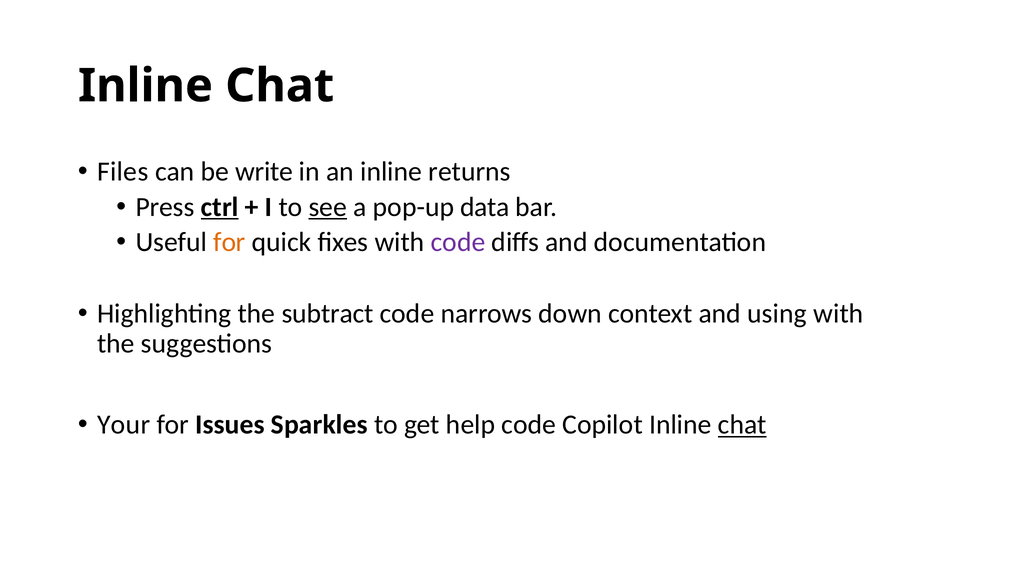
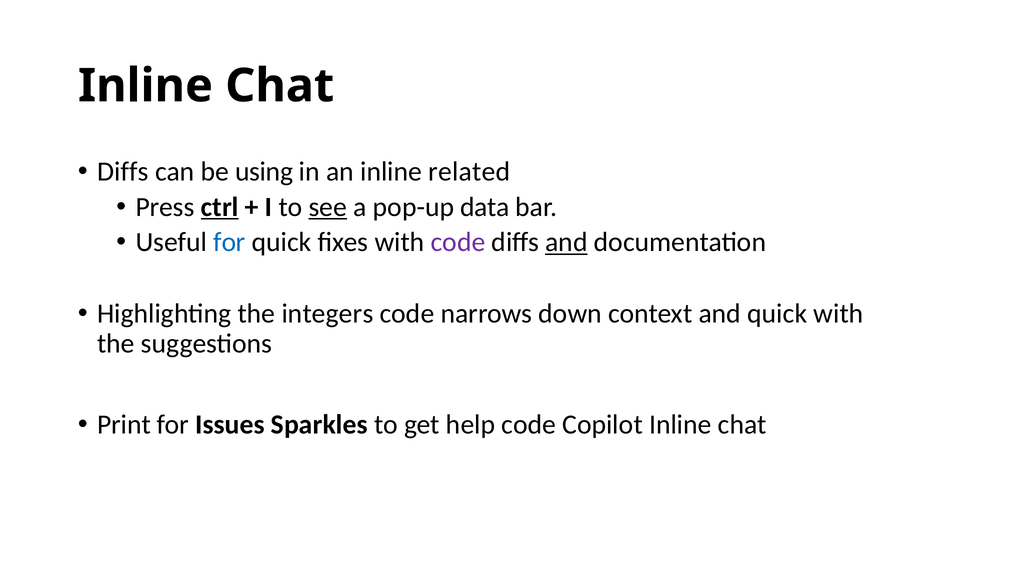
Files at (123, 172): Files -> Diffs
write: write -> using
returns: returns -> related
for at (229, 242) colour: orange -> blue
and at (566, 242) underline: none -> present
subtract: subtract -> integers
and using: using -> quick
Your: Your -> Print
chat at (742, 425) underline: present -> none
